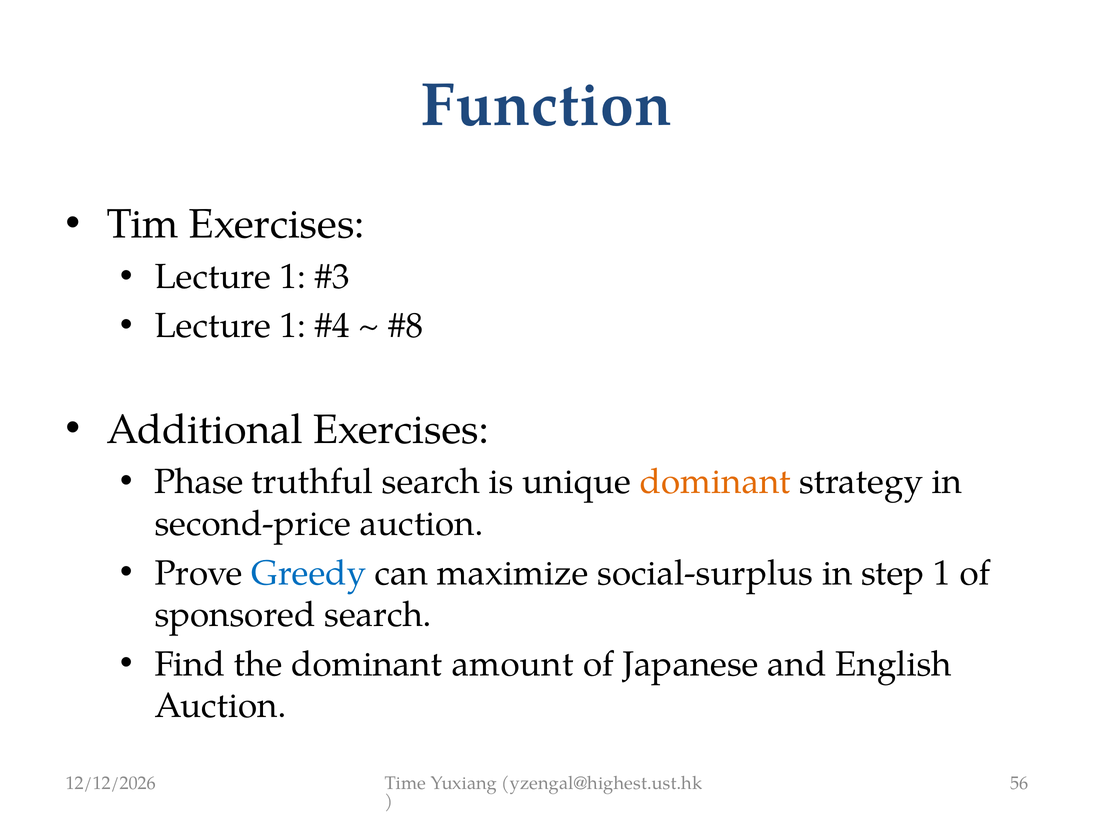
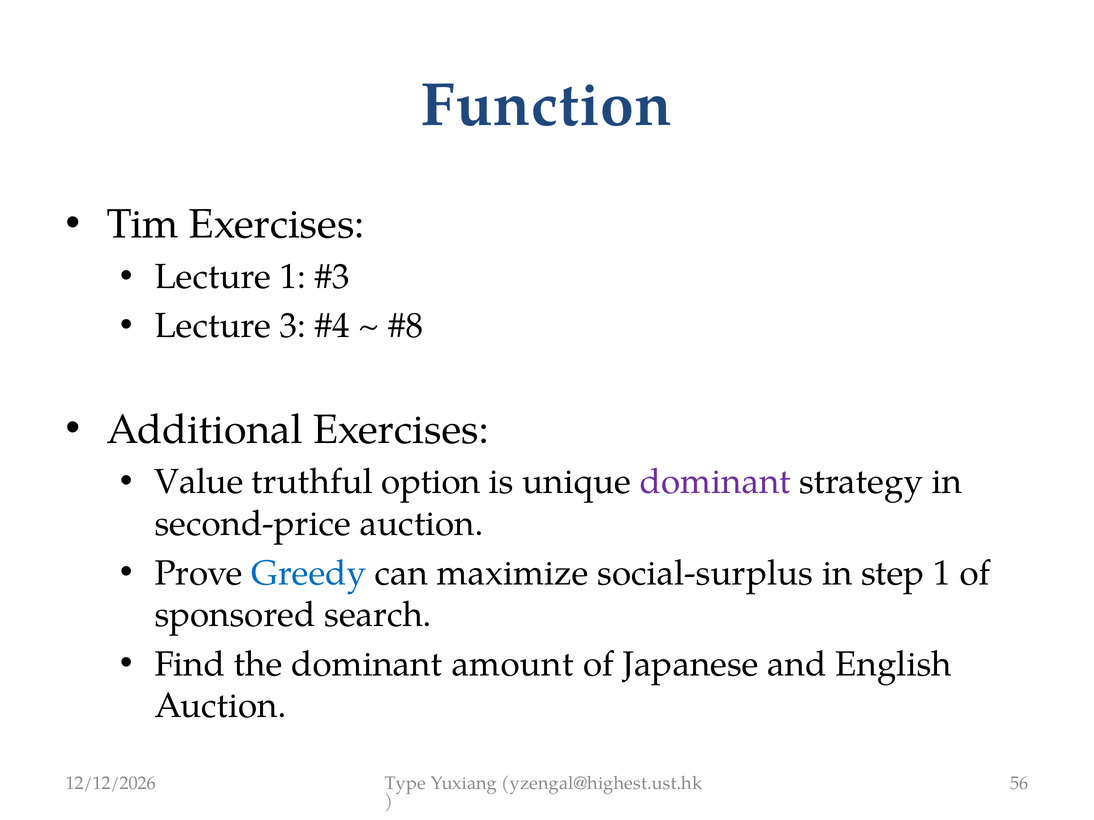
1 at (293, 326): 1 -> 3
Phase: Phase -> Value
truthful search: search -> option
dominant at (715, 482) colour: orange -> purple
Time: Time -> Type
